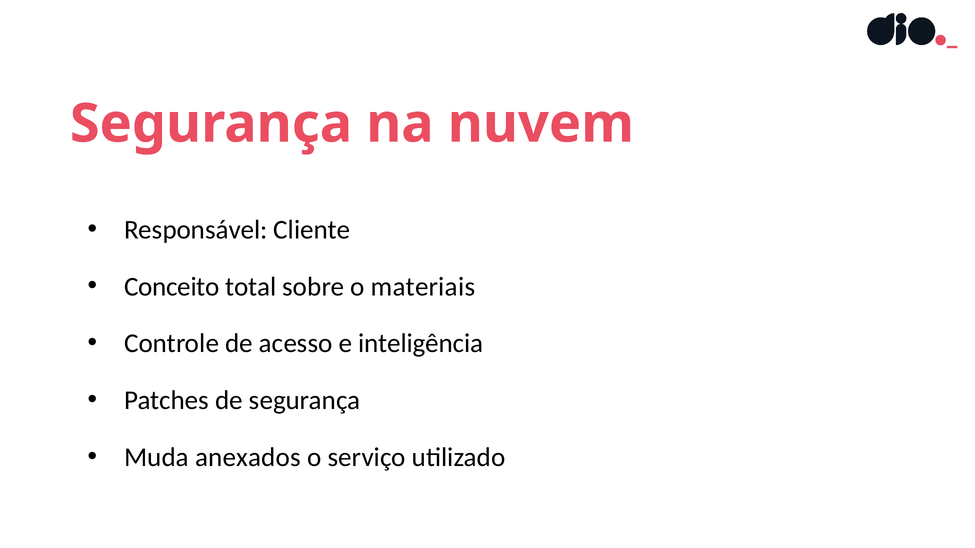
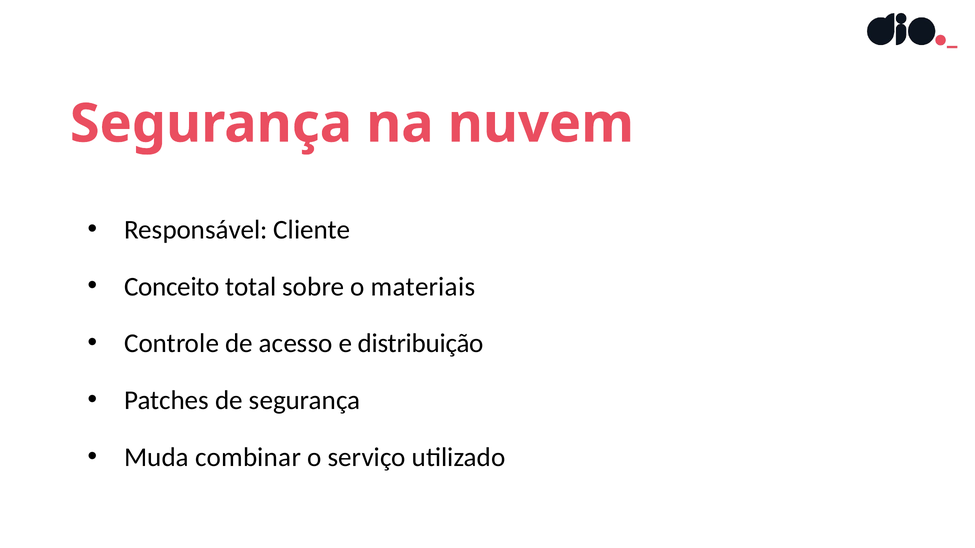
inteligência: inteligência -> distribuição
anexados: anexados -> combinar
